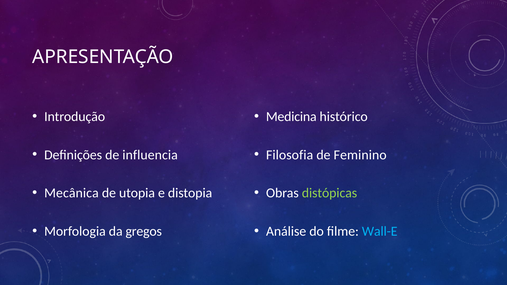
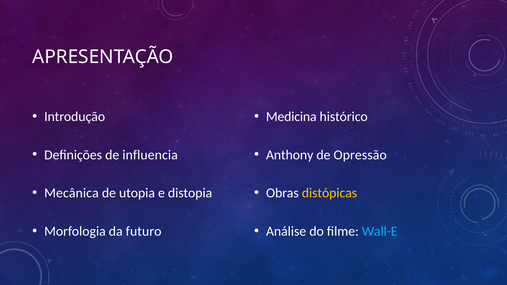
Filosofia: Filosofia -> Anthony
Feminino: Feminino -> Opressão
distópicas colour: light green -> yellow
gregos: gregos -> futuro
